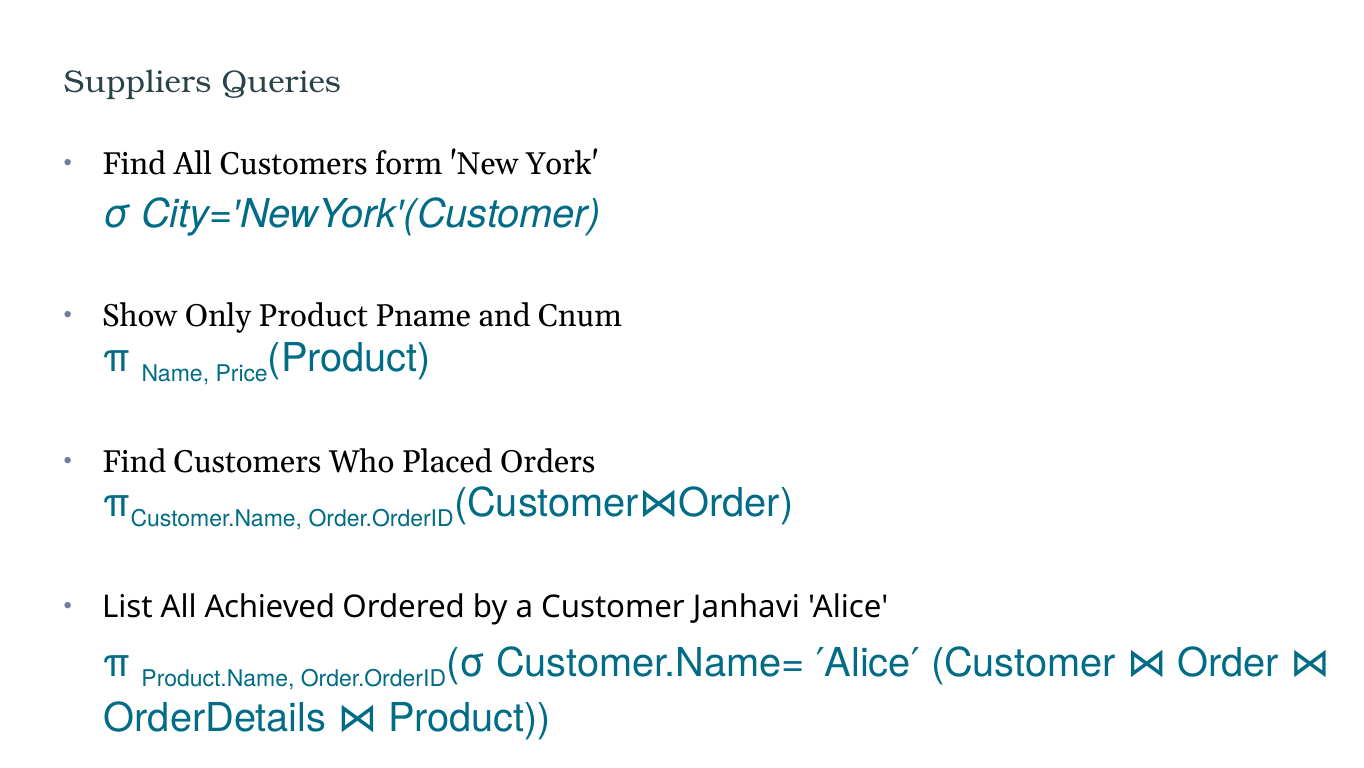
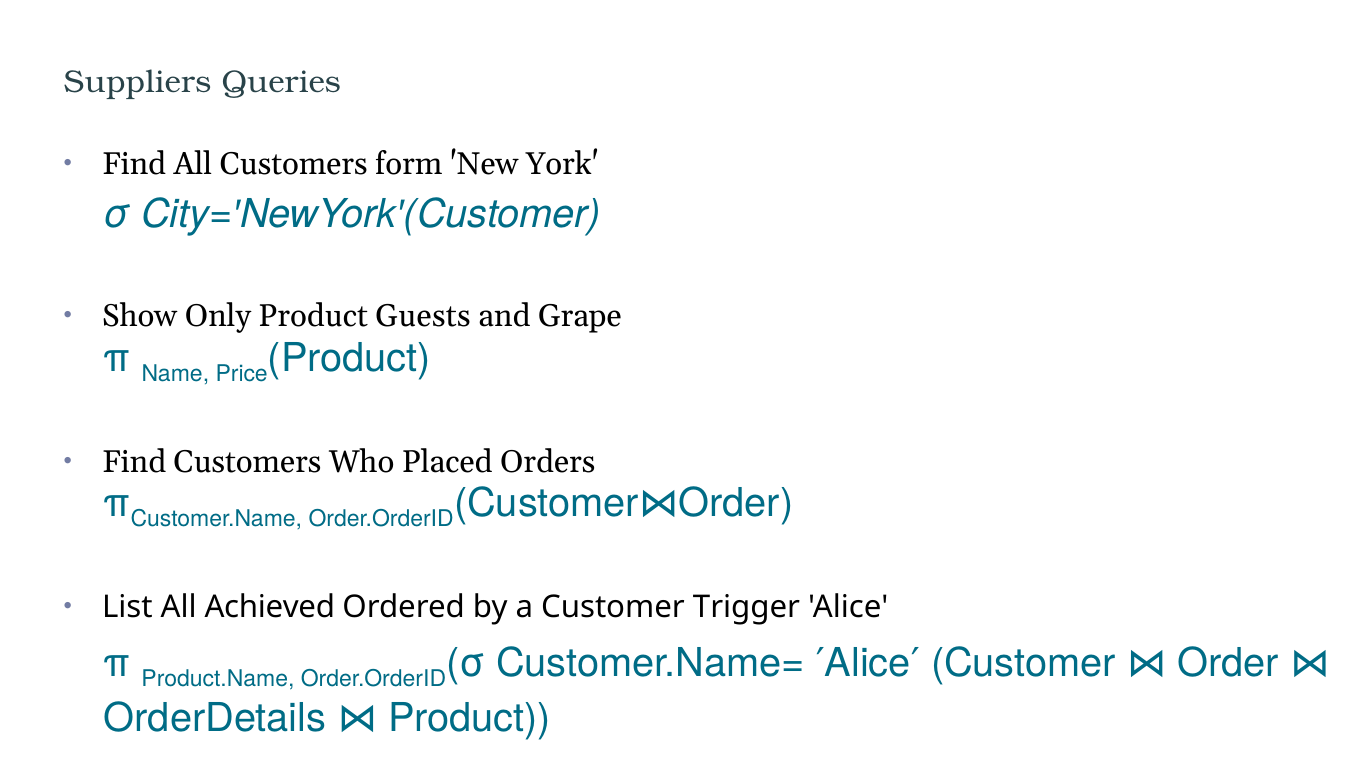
Pname: Pname -> Guests
Cnum: Cnum -> Grape
Janhavi: Janhavi -> Trigger
